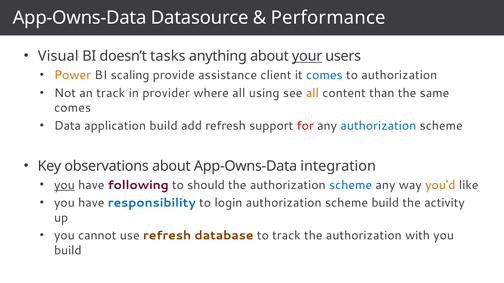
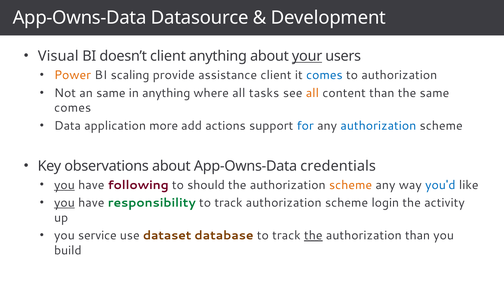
Performance: Performance -> Development
doesn’t tasks: tasks -> client
an track: track -> same
in provider: provider -> anything
using: using -> tasks
application build: build -> more
add refresh: refresh -> actions
for colour: red -> blue
integration: integration -> credentials
scheme at (351, 185) colour: blue -> orange
you'd colour: orange -> blue
you at (64, 203) underline: none -> present
responsibility colour: blue -> green
login at (228, 203): login -> track
scheme build: build -> login
cannot: cannot -> service
use refresh: refresh -> dataset
the at (313, 236) underline: none -> present
authorization with: with -> than
